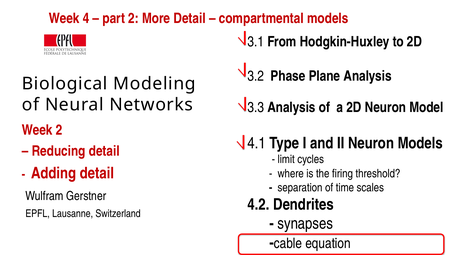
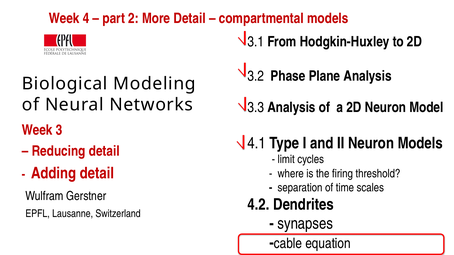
Week 2: 2 -> 3
